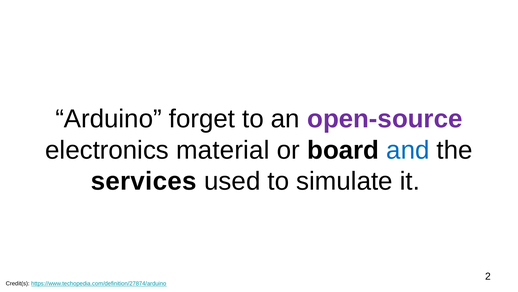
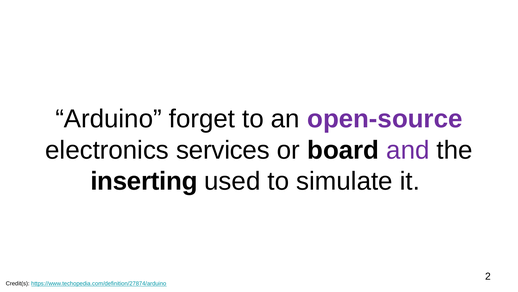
material: material -> services
and colour: blue -> purple
services: services -> inserting
